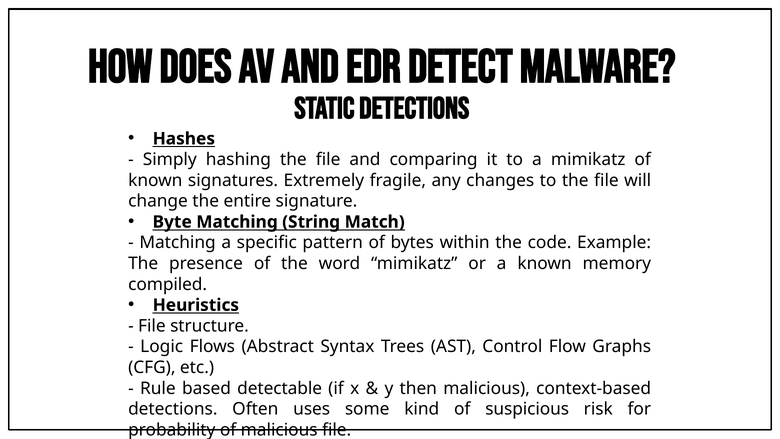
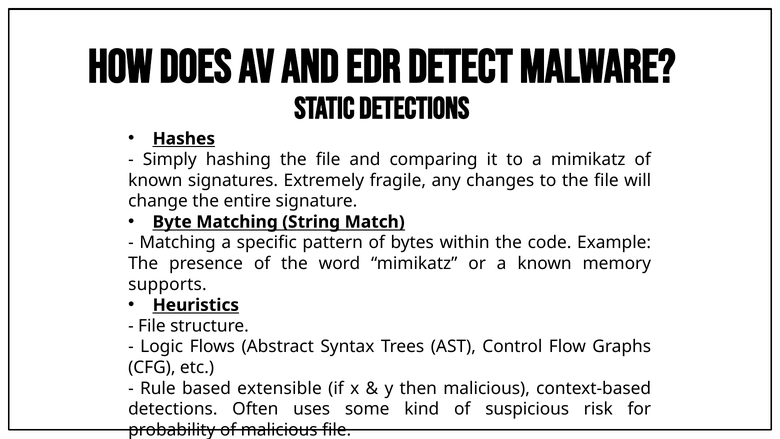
compiled: compiled -> supports
detectable: detectable -> extensible
